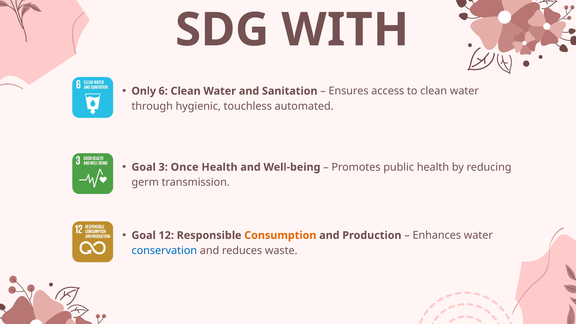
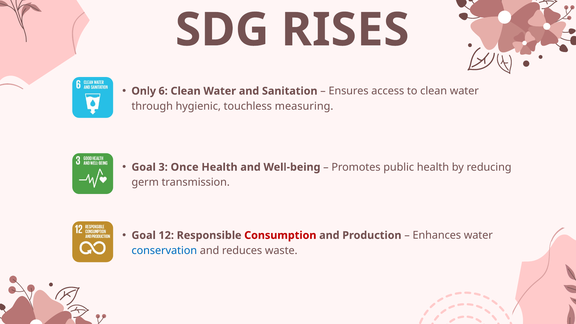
WITH: WITH -> RISES
automated: automated -> measuring
Consumption colour: orange -> red
